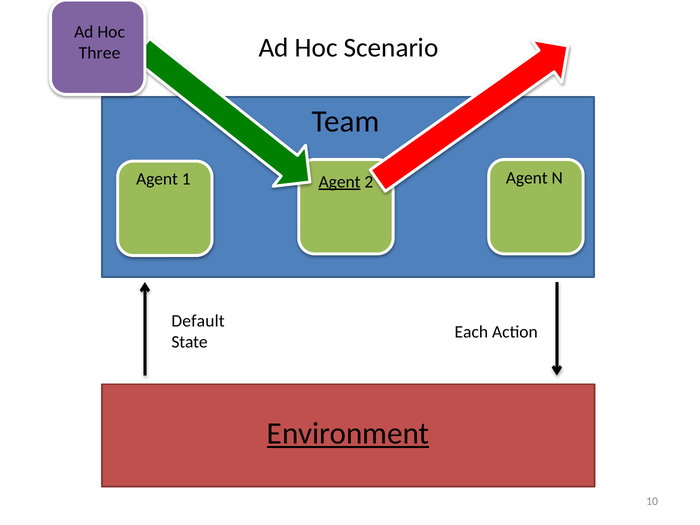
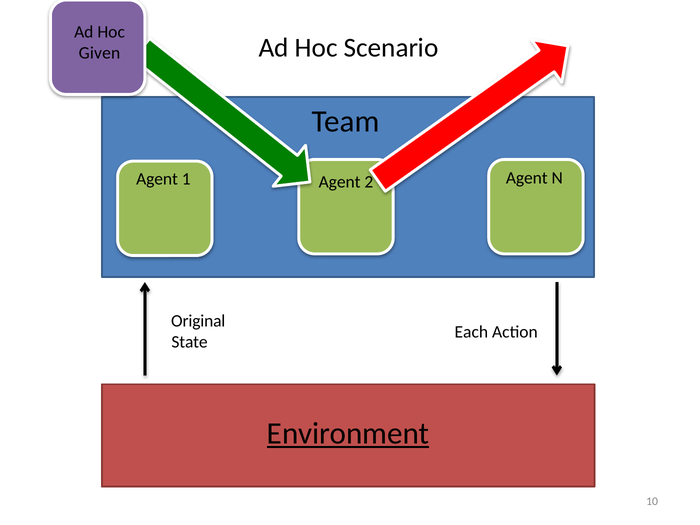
Three: Three -> Given
Agent at (340, 182) underline: present -> none
Default: Default -> Original
